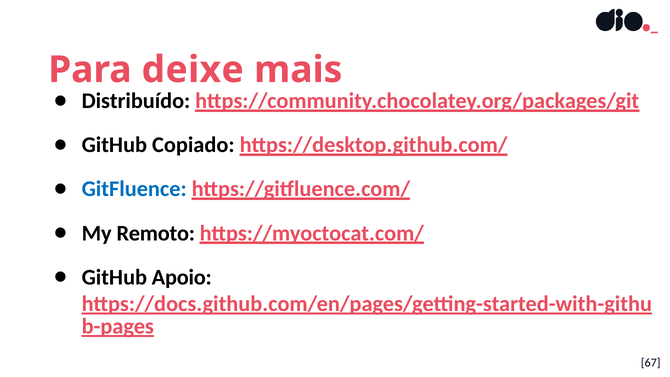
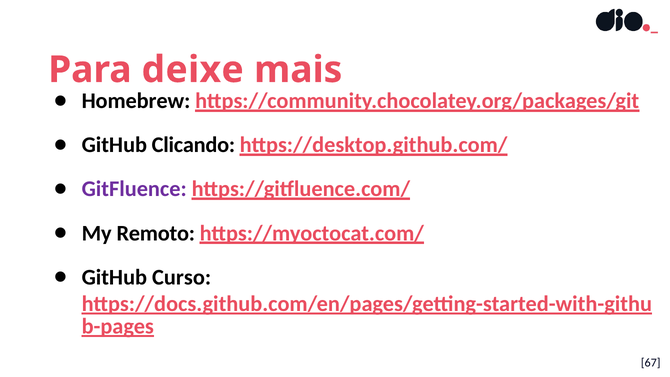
Distribuído: Distribuído -> Homebrew
Copiado: Copiado -> Clicando
GitFluence colour: blue -> purple
Apoio: Apoio -> Curso
